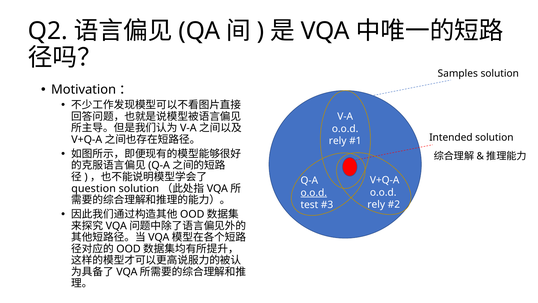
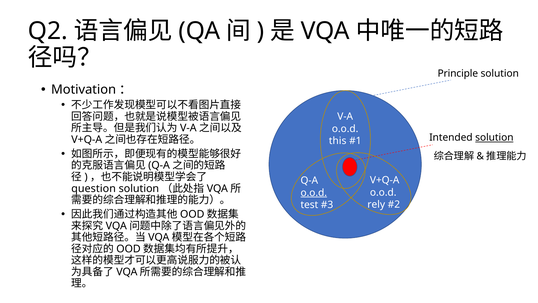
Samples: Samples -> Principle
solution at (494, 137) underline: none -> present
rely at (338, 141): rely -> this
